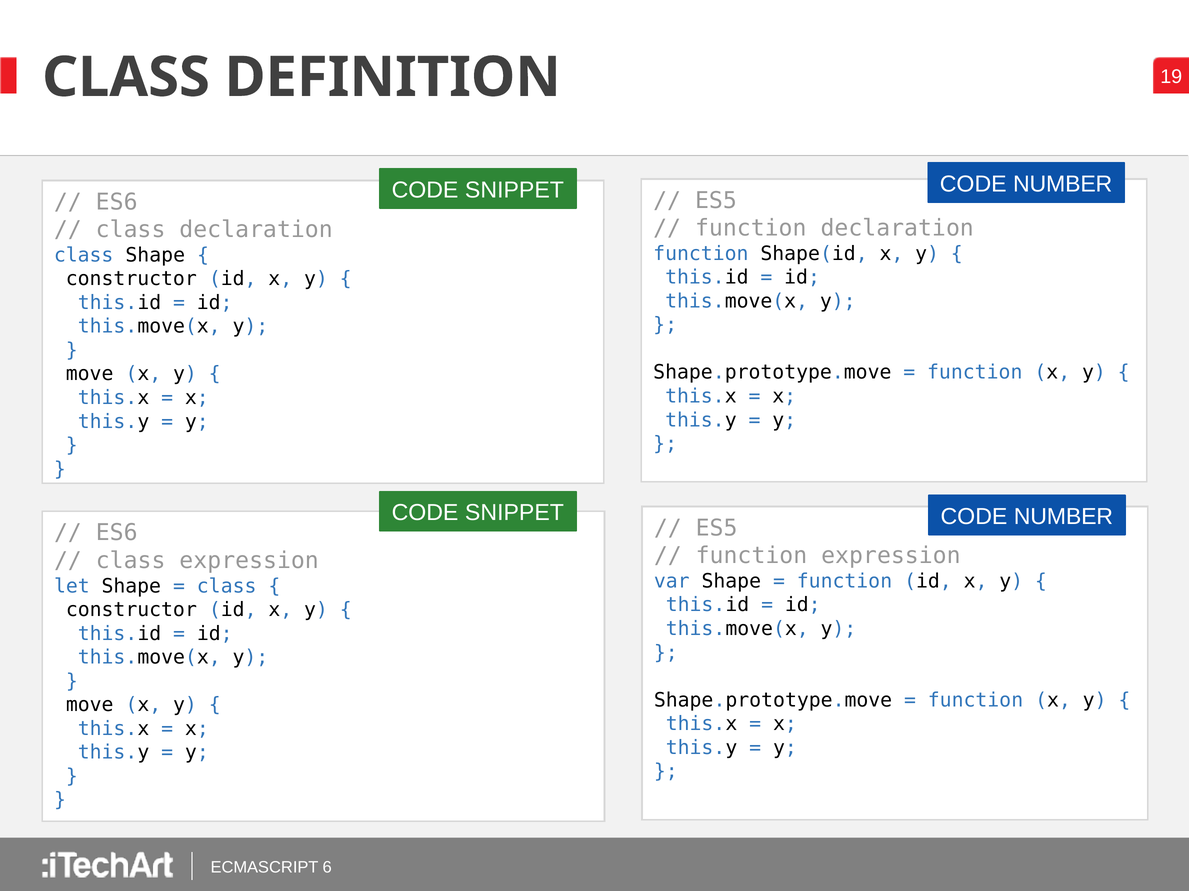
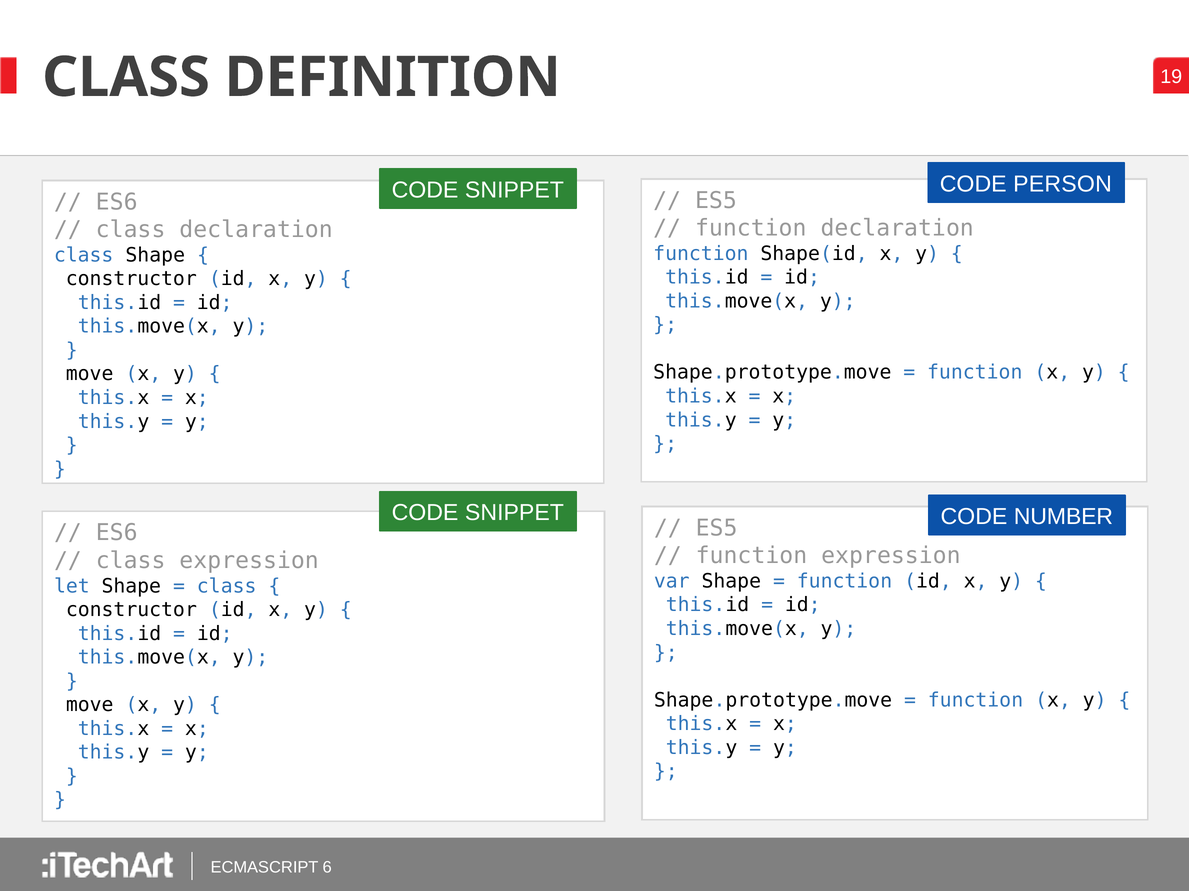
NUMBER at (1063, 184): NUMBER -> PERSON
